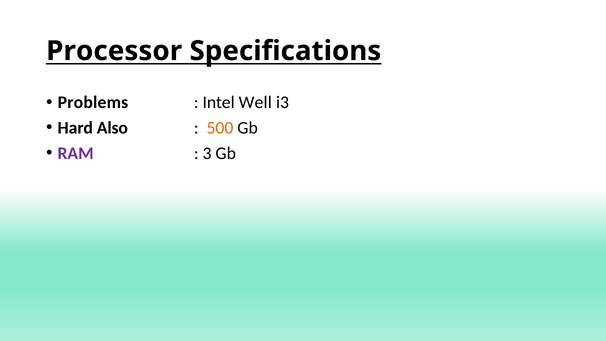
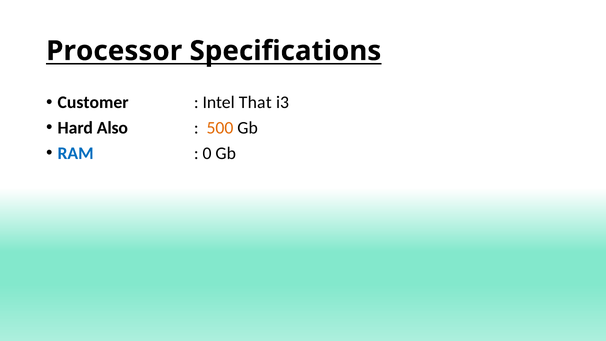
Problems: Problems -> Customer
Well: Well -> That
RAM colour: purple -> blue
3: 3 -> 0
